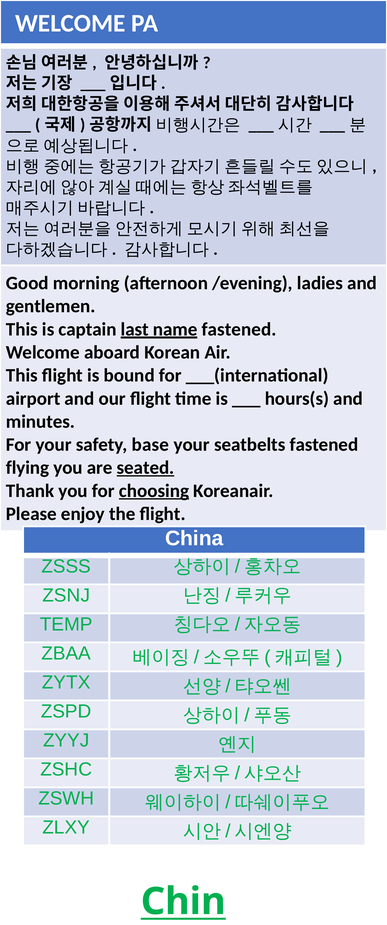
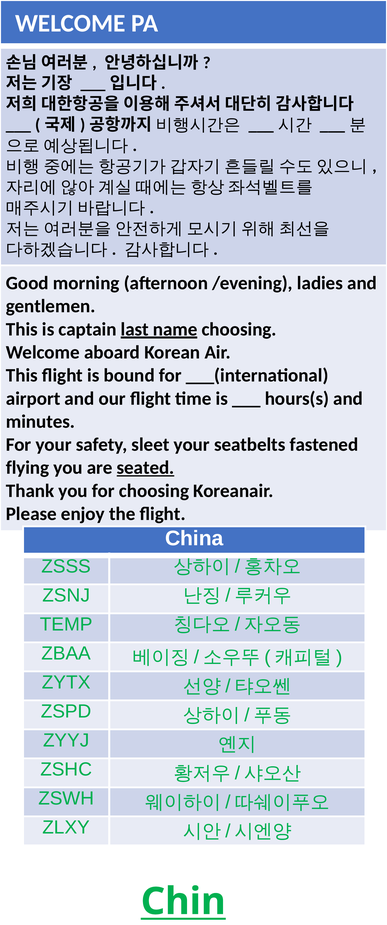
name fastened: fastened -> choosing
base: base -> sleet
choosing at (154, 491) underline: present -> none
